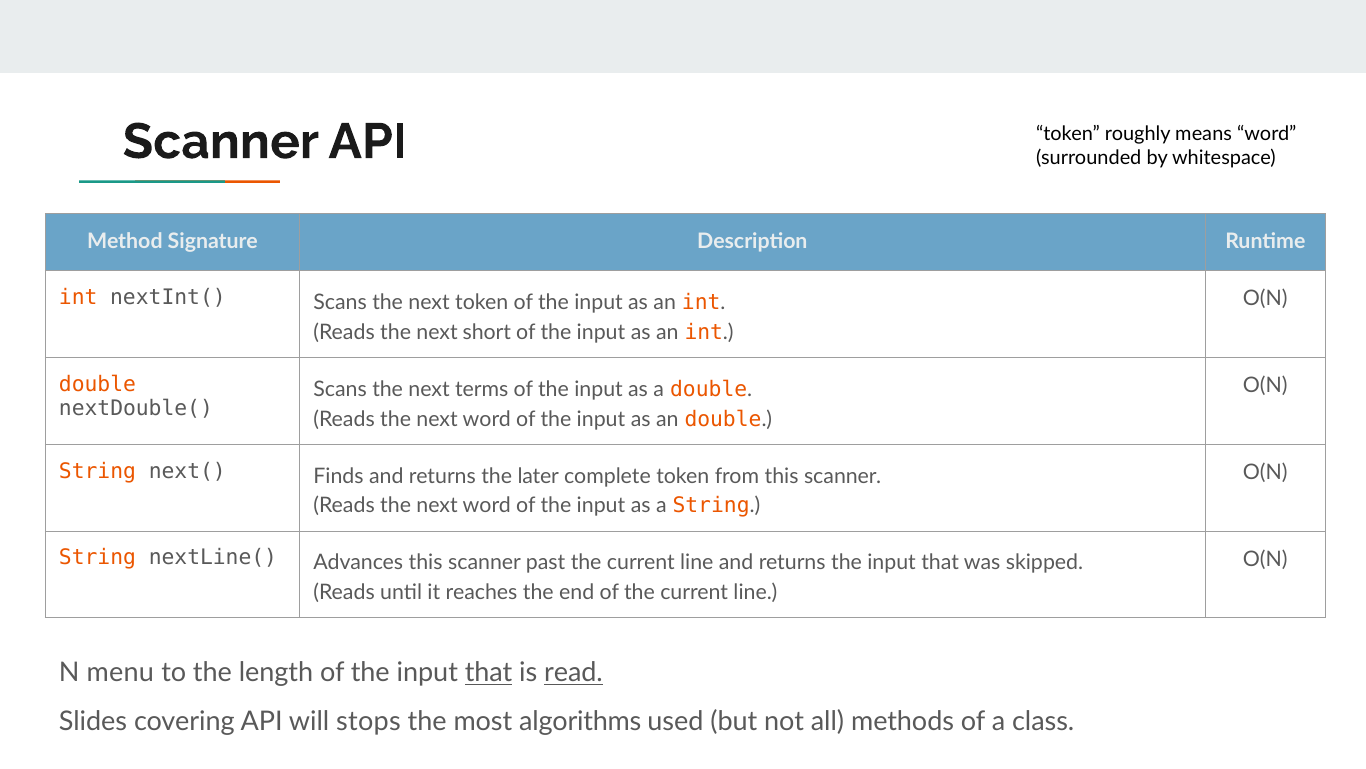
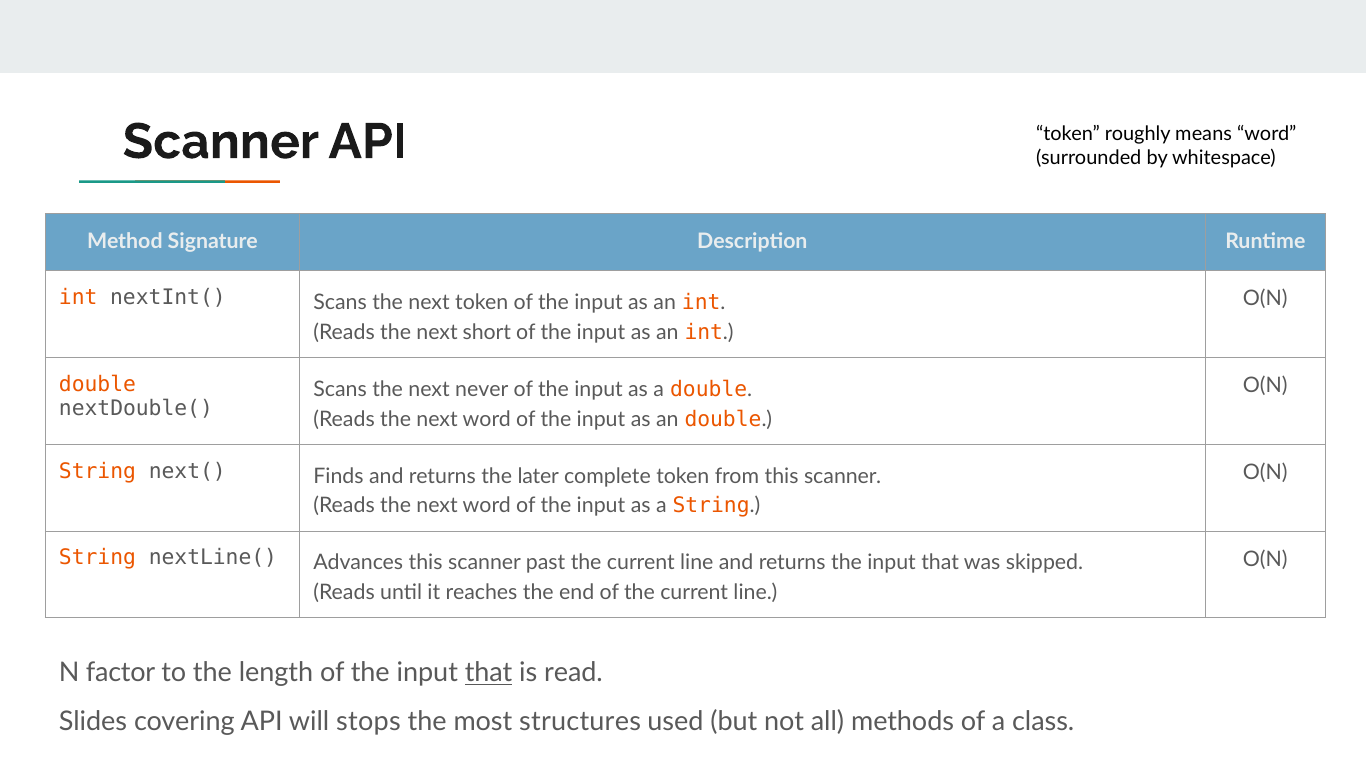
terms: terms -> never
menu: menu -> factor
read underline: present -> none
algorithms: algorithms -> structures
